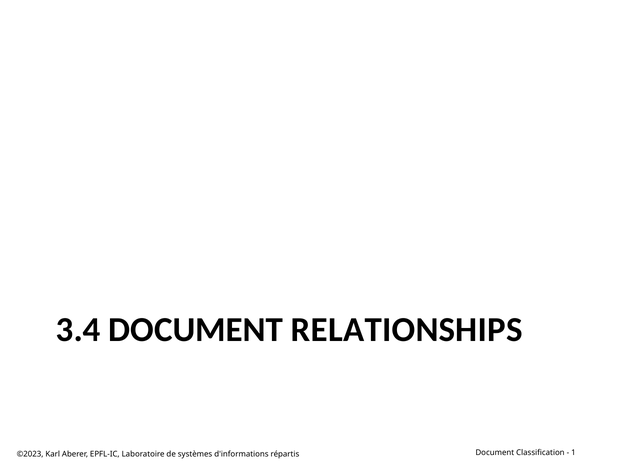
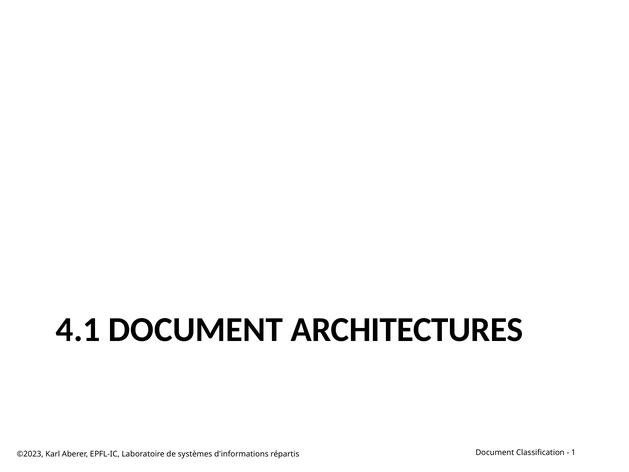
3.4: 3.4 -> 4.1
RELATIONSHIPS: RELATIONSHIPS -> ARCHITECTURES
